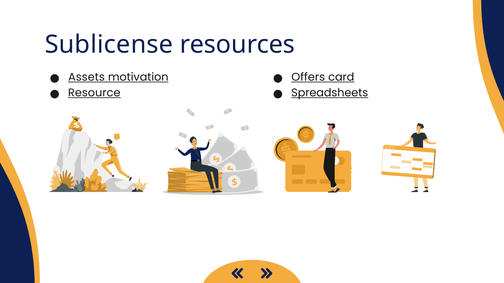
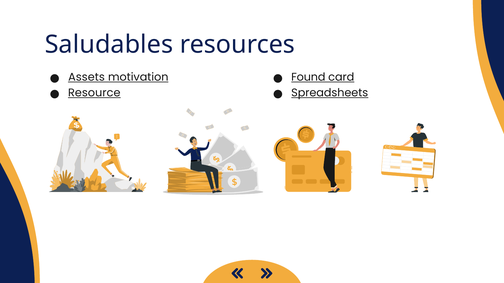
Sublicense: Sublicense -> Saludables
Offers: Offers -> Found
